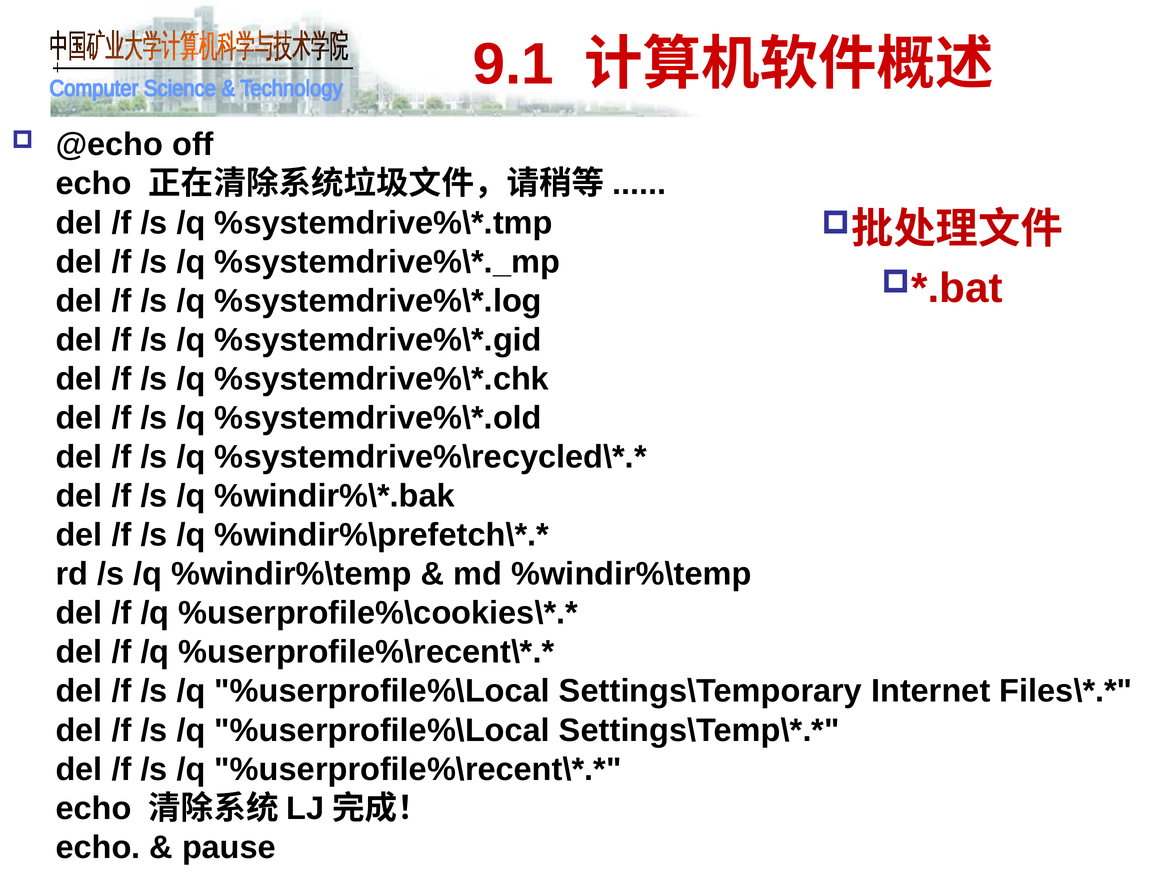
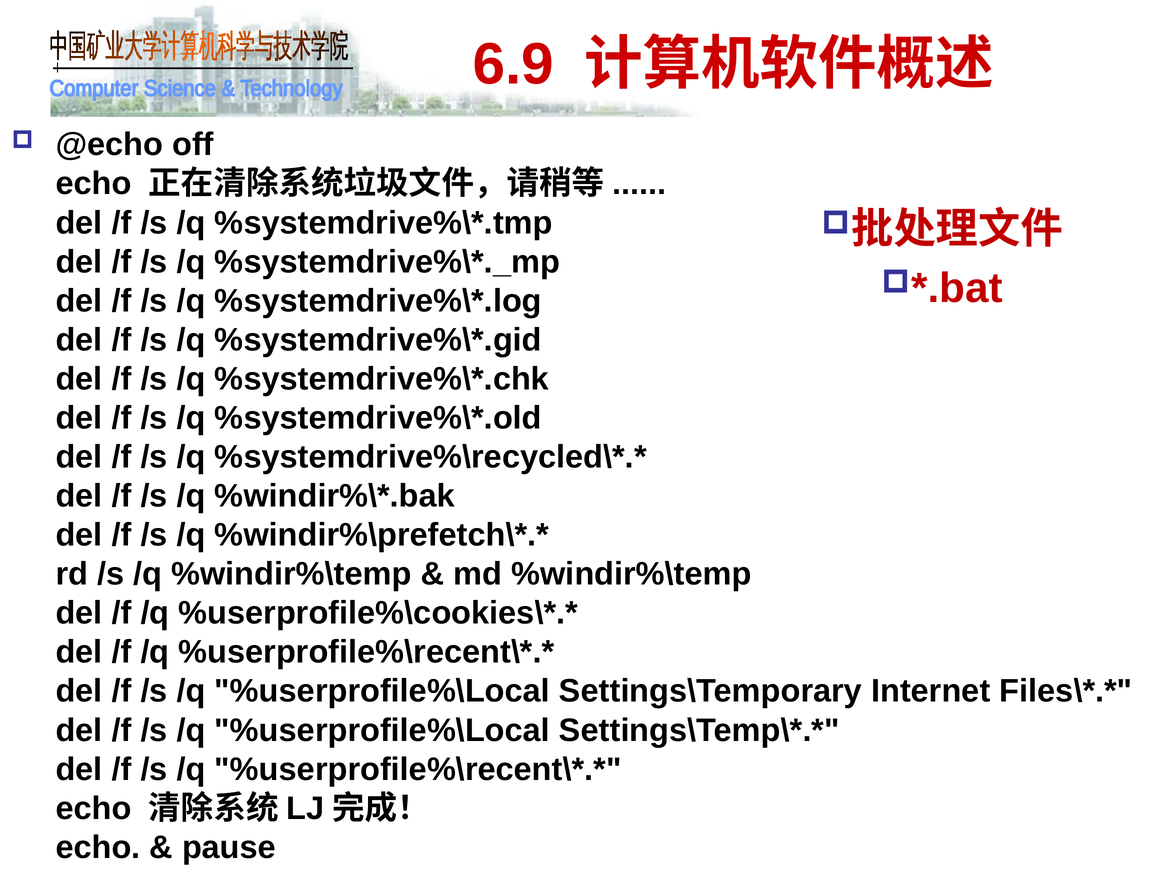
9.1: 9.1 -> 6.9
